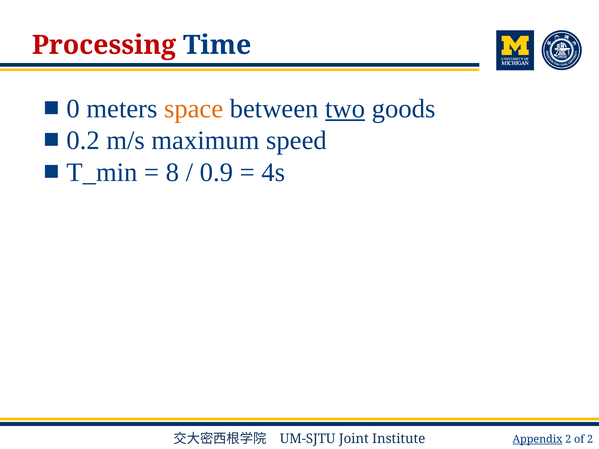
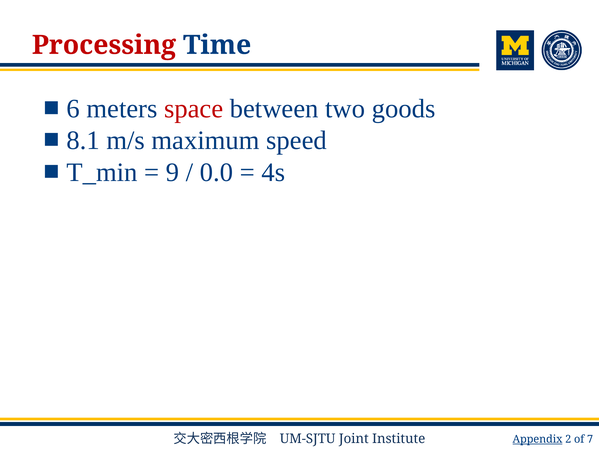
0: 0 -> 6
space colour: orange -> red
two underline: present -> none
0.2: 0.2 -> 8.1
8: 8 -> 9
0.9: 0.9 -> 0.0
of 2: 2 -> 7
